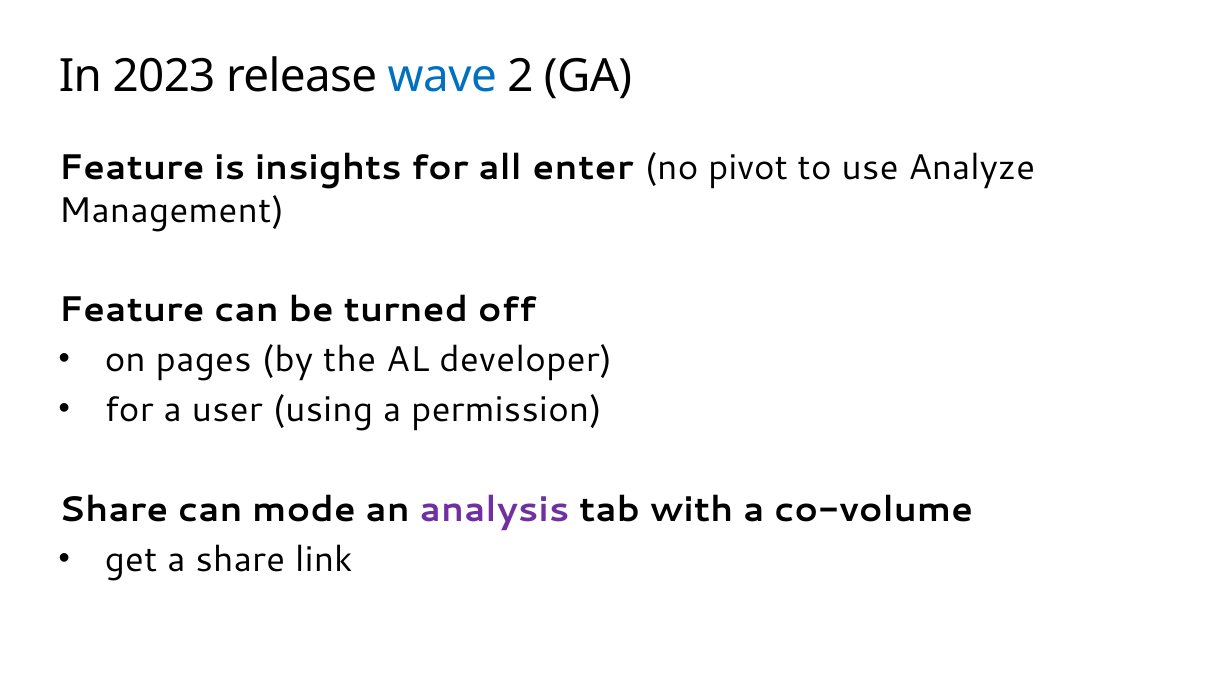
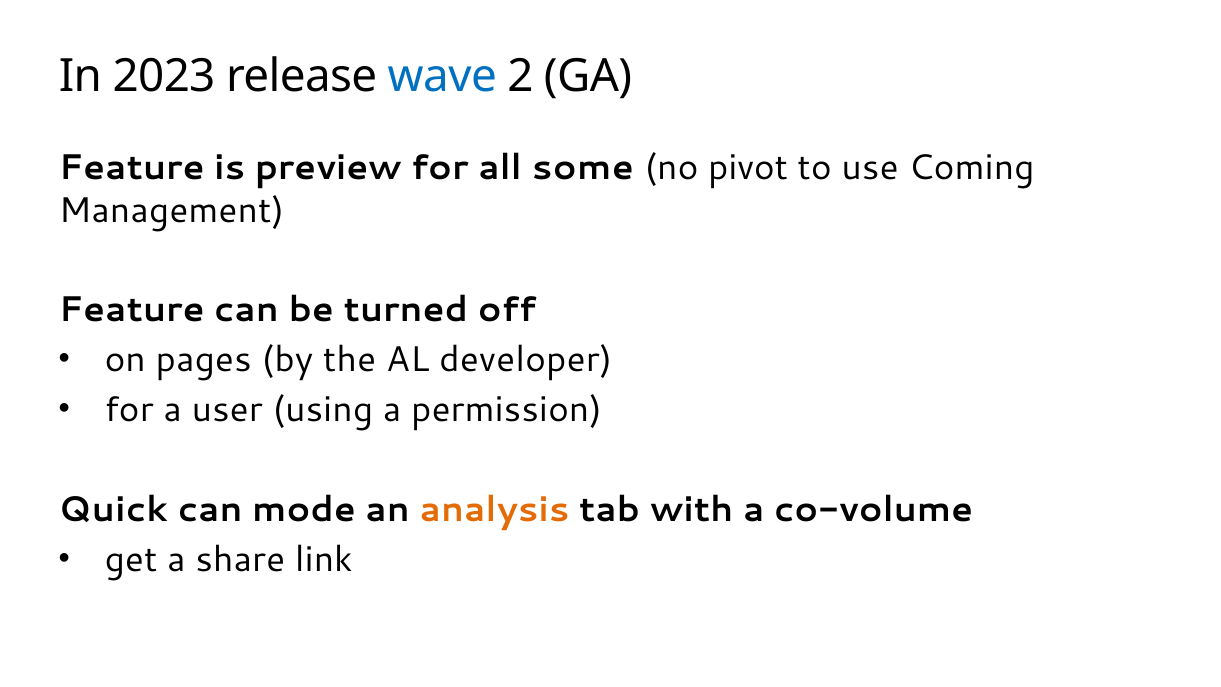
insights: insights -> preview
enter: enter -> some
Analyze: Analyze -> Coming
Share at (113, 510): Share -> Quick
analysis colour: purple -> orange
